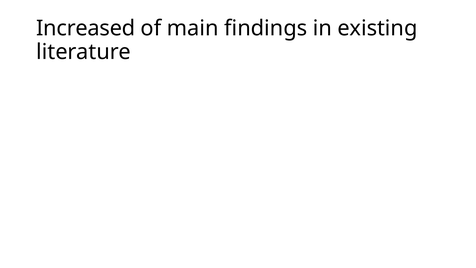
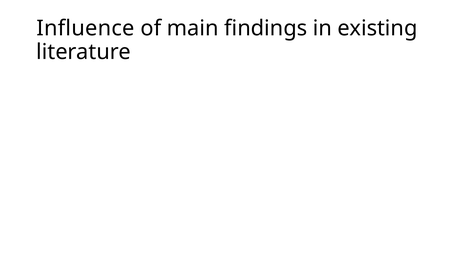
Increased: Increased -> Influence
